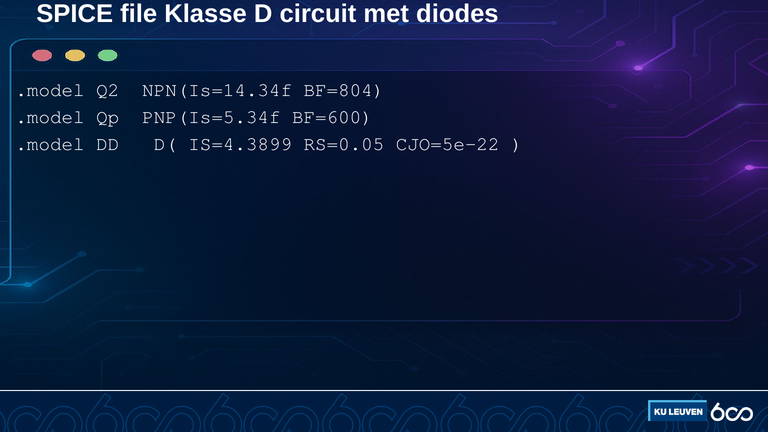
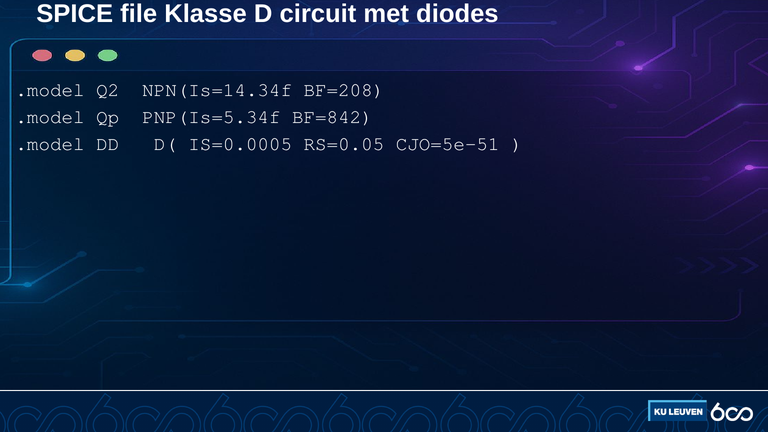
BF=804: BF=804 -> BF=208
BF=600: BF=600 -> BF=842
IS=4.3899: IS=4.3899 -> IS=0.0005
CJO=5e-22: CJO=5e-22 -> CJO=5e-51
